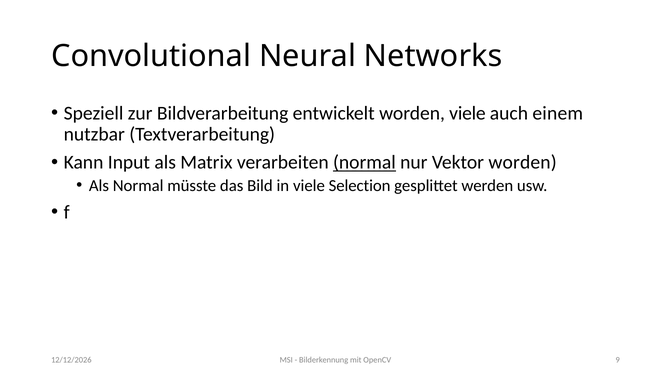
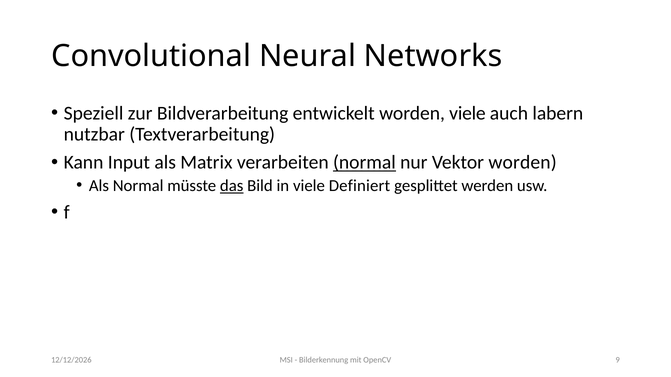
einem: einem -> labern
das underline: none -> present
Selection: Selection -> Definiert
